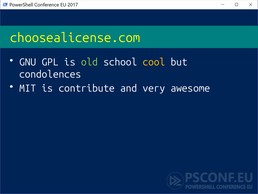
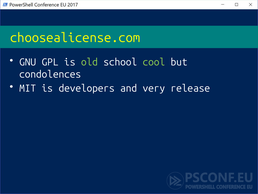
cool colour: yellow -> light green
contribute: contribute -> developers
awesome: awesome -> release
